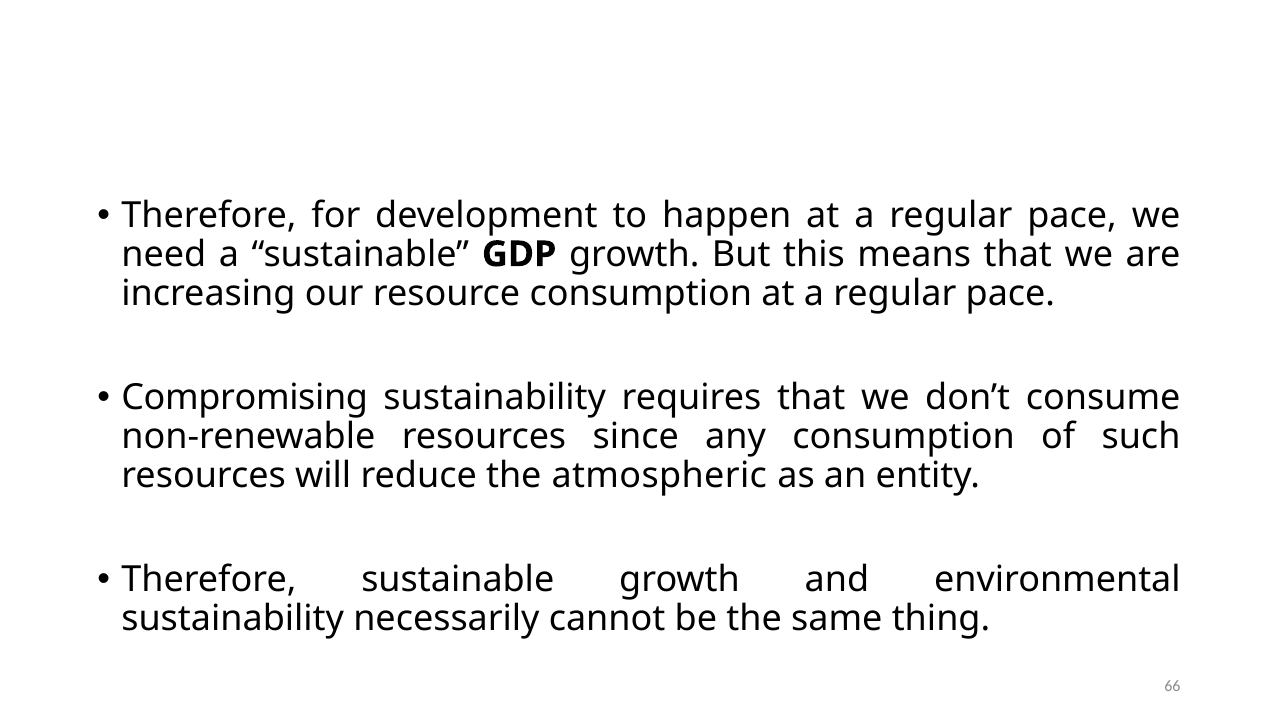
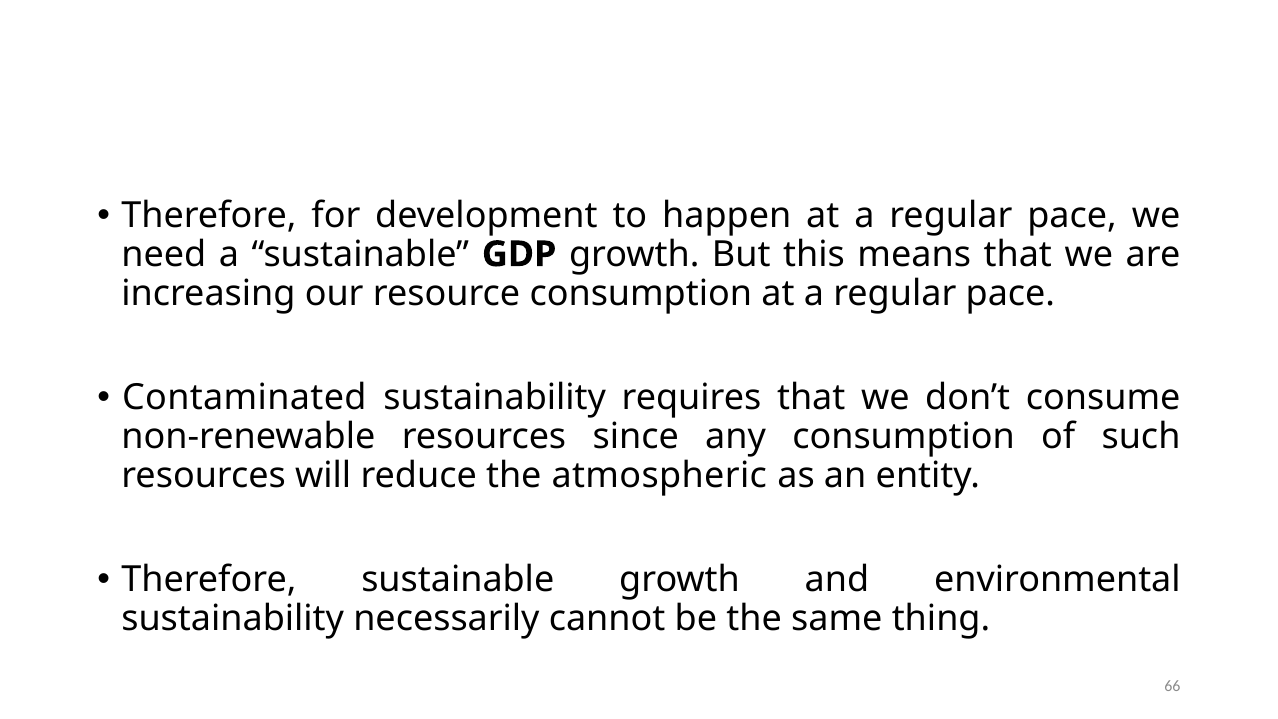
Compromising: Compromising -> Contaminated
